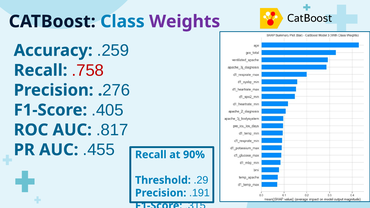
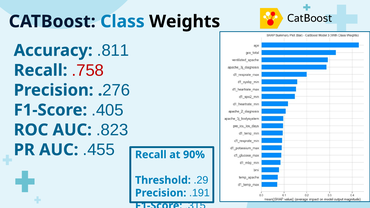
Weights colour: purple -> black
.259: .259 -> .811
.817: .817 -> .823
